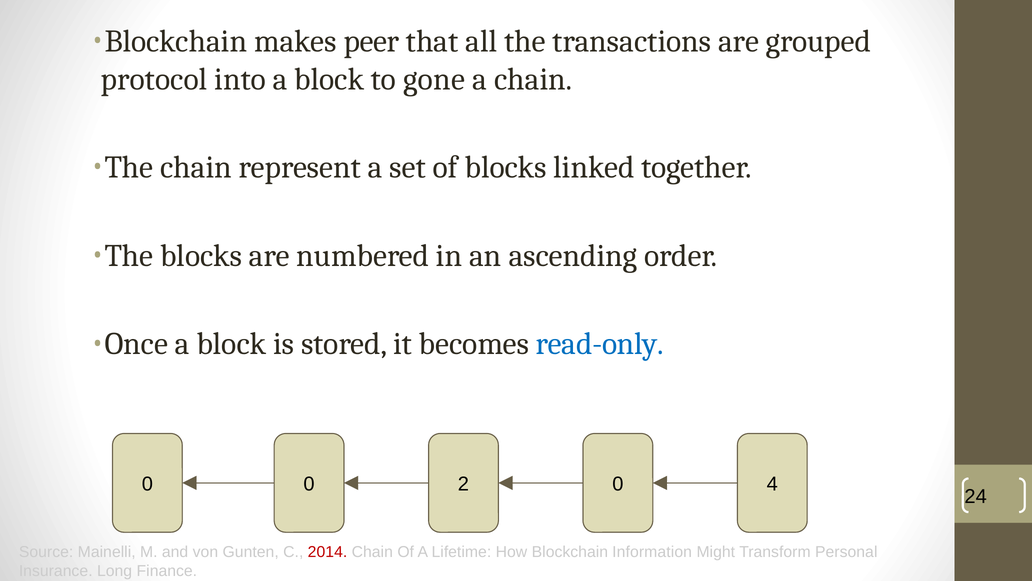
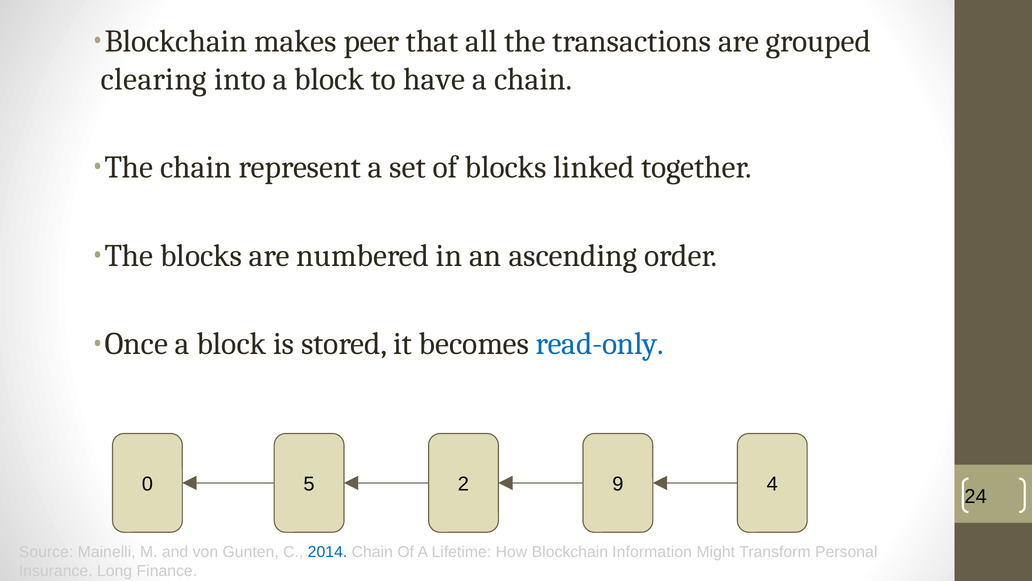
protocol: protocol -> clearing
gone: gone -> have
0 0: 0 -> 5
2 0: 0 -> 9
2014 colour: red -> blue
